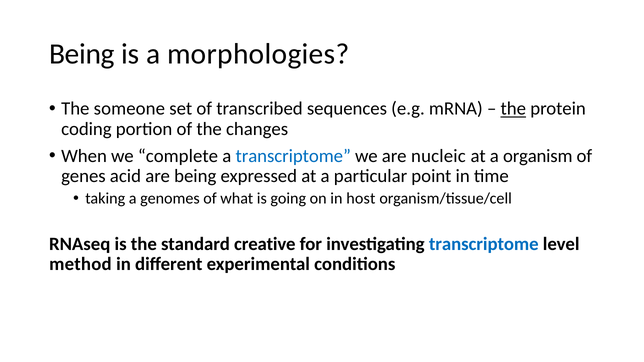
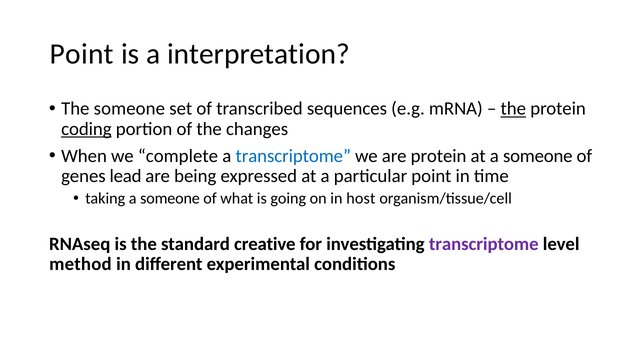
Being at (82, 54): Being -> Point
morphologies: morphologies -> interpretation
coding underline: none -> present
are nucleic: nucleic -> protein
at a organism: organism -> someone
acid: acid -> lead
taking a genomes: genomes -> someone
transcriptome at (484, 244) colour: blue -> purple
